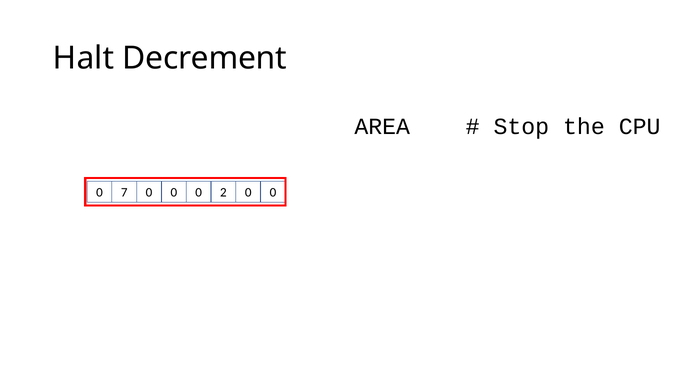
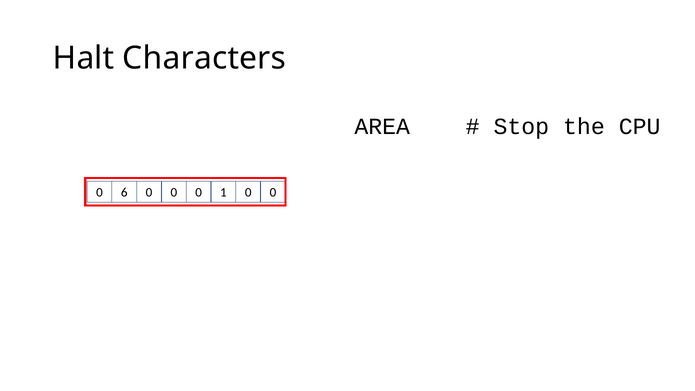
Decrement: Decrement -> Characters
7: 7 -> 6
2: 2 -> 1
